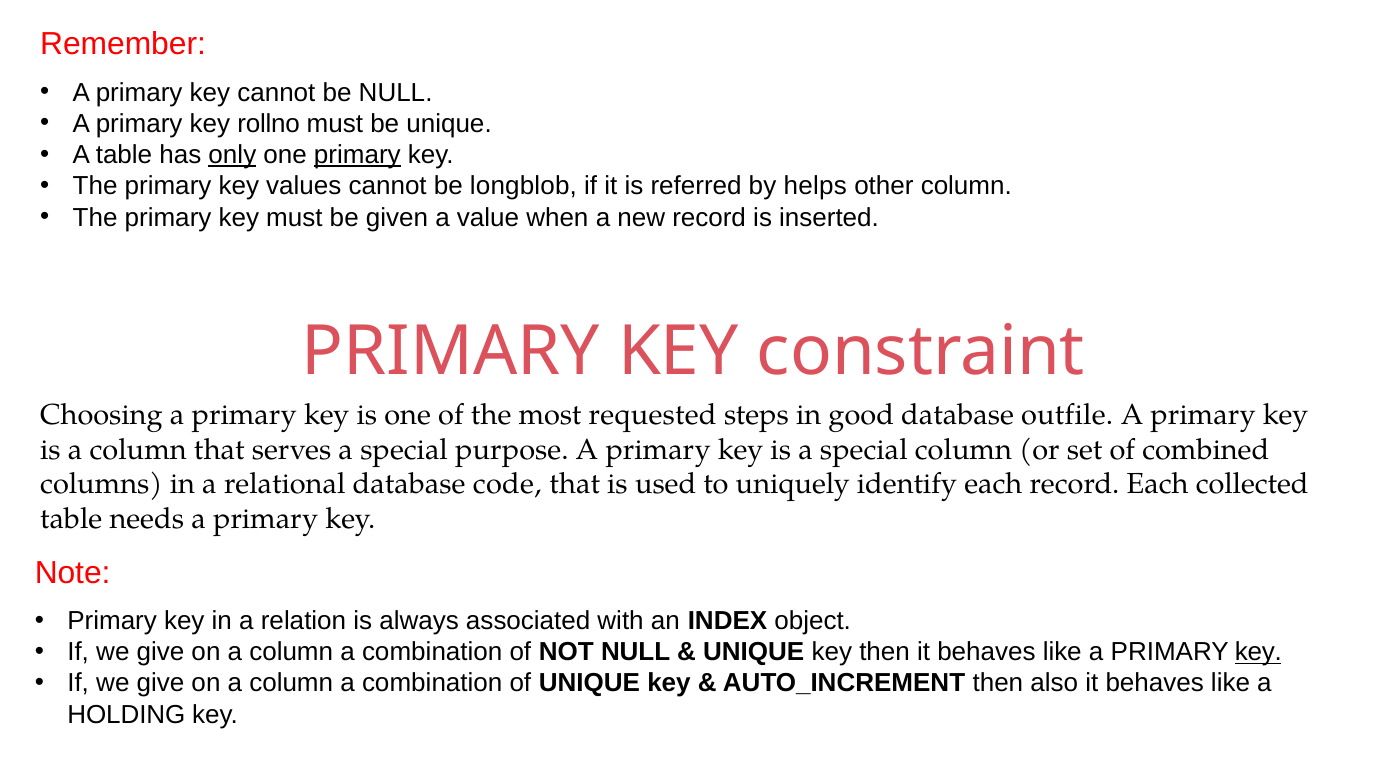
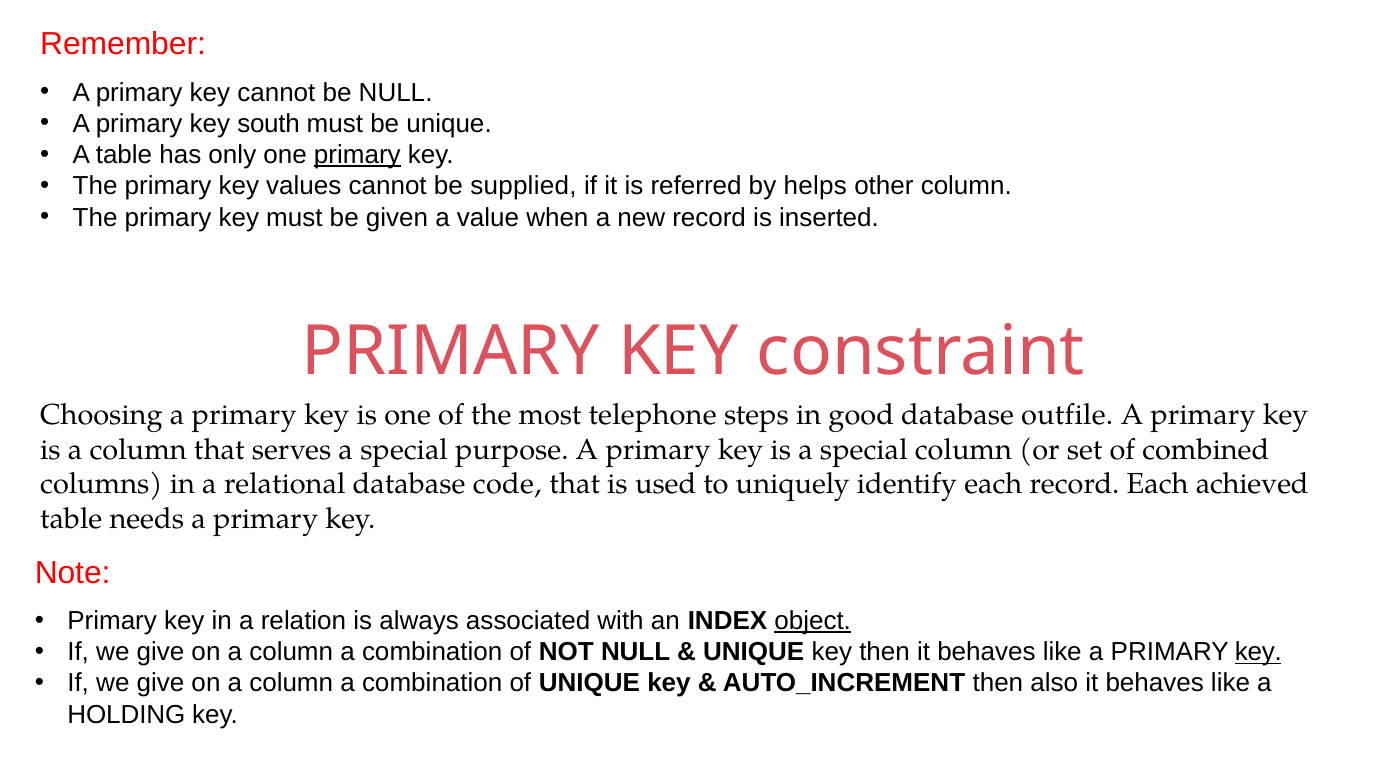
rollno: rollno -> south
only underline: present -> none
longblob: longblob -> supplied
requested: requested -> telephone
collected: collected -> achieved
object underline: none -> present
